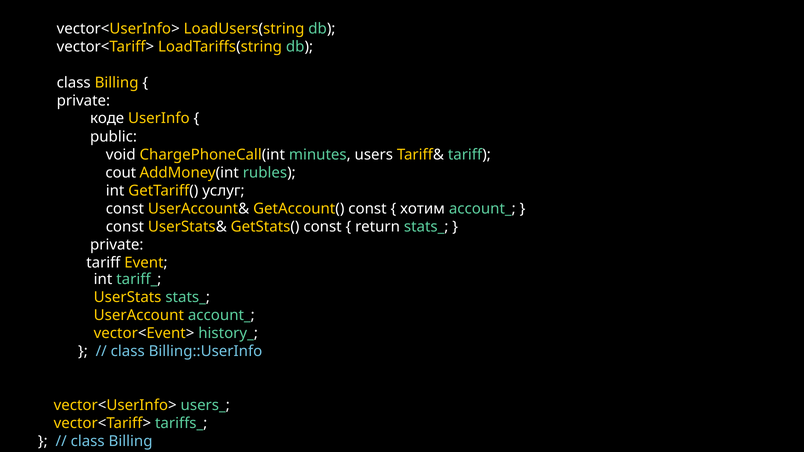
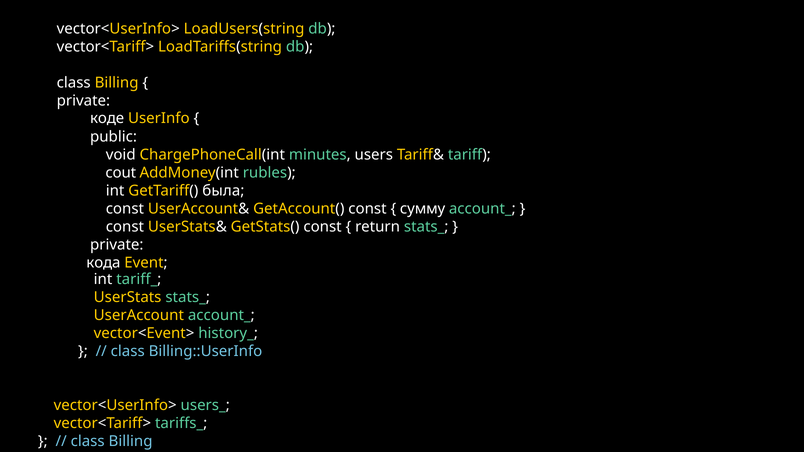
услуг: услуг -> была
хотим: хотим -> сумму
tariff at (103, 263): tariff -> кода
